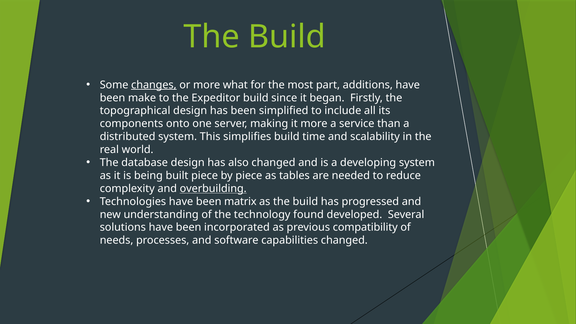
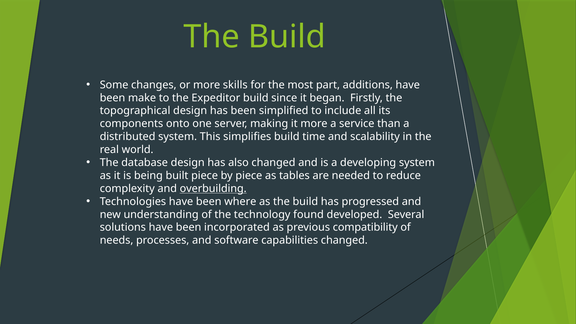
changes underline: present -> none
what: what -> skills
matrix: matrix -> where
